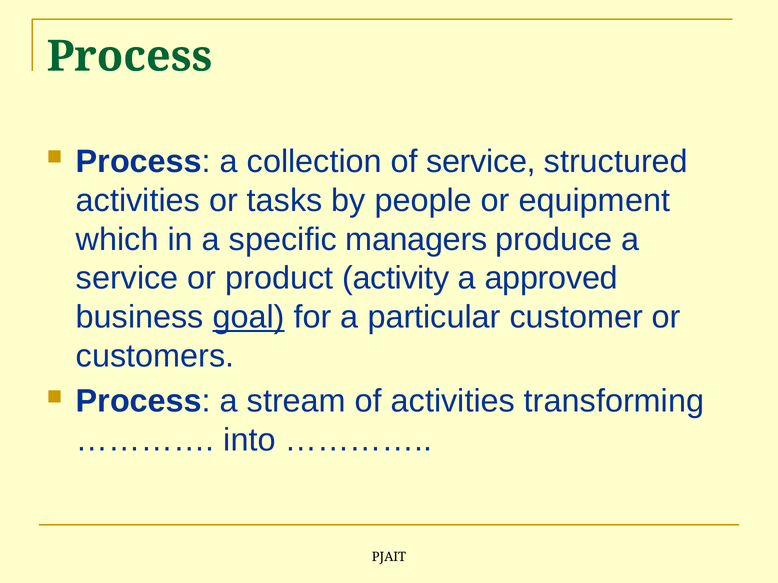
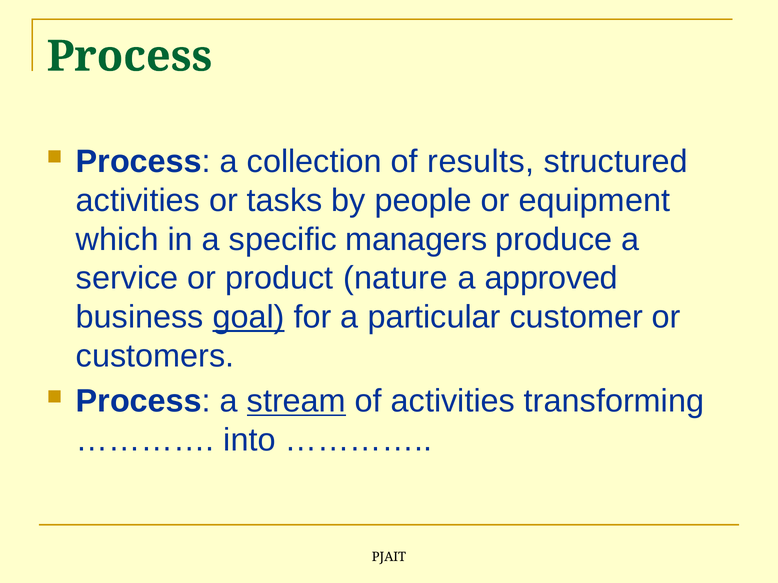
of service: service -> results
activity: activity -> nature
stream underline: none -> present
